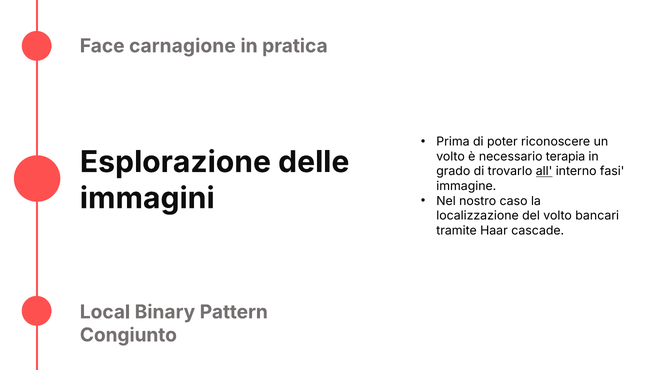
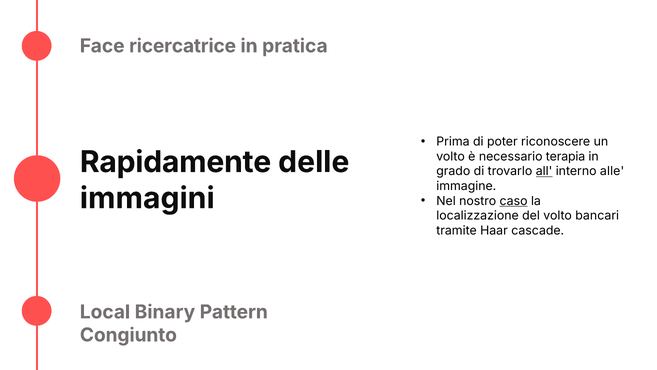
carnagione: carnagione -> ricercatrice
Esplorazione: Esplorazione -> Rapidamente
fasi: fasi -> alle
caso underline: none -> present
